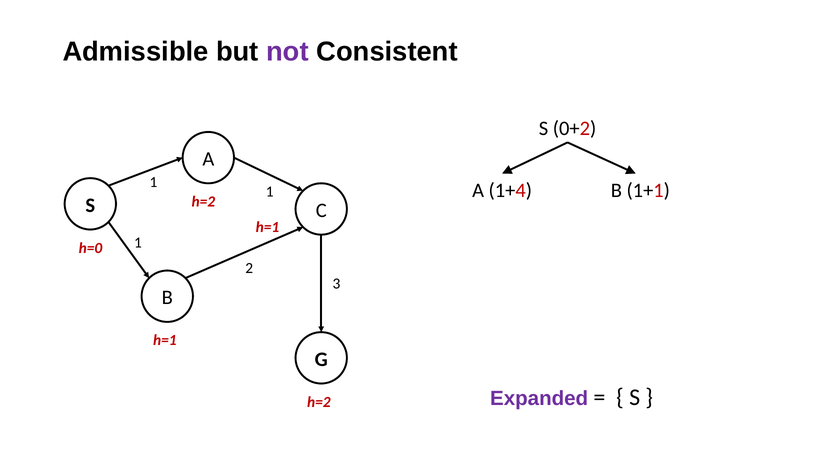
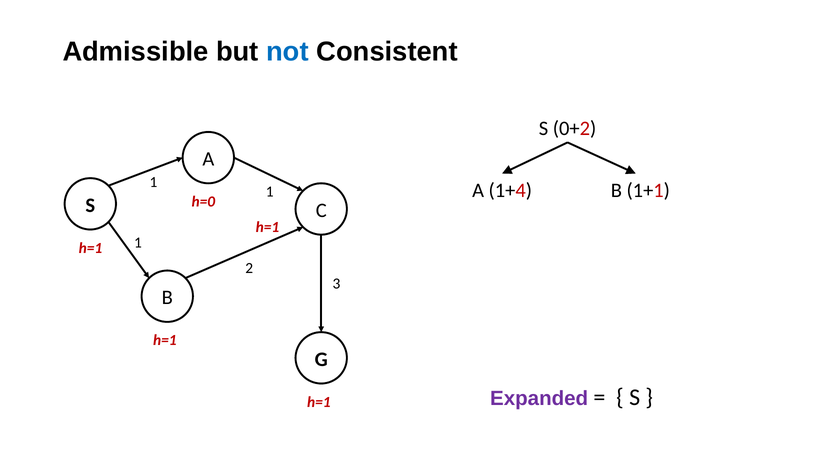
not colour: purple -> blue
h=2 at (203, 202): h=2 -> h=0
h=0 at (90, 248): h=0 -> h=1
h=2 at (319, 402): h=2 -> h=1
